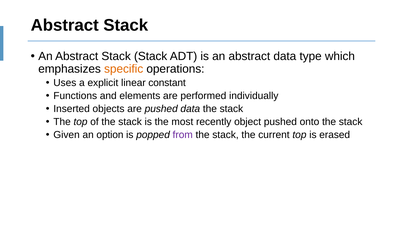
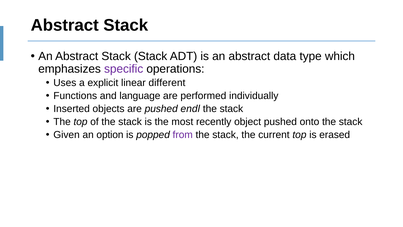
specific colour: orange -> purple
constant: constant -> different
elements: elements -> language
pushed data: data -> endl
